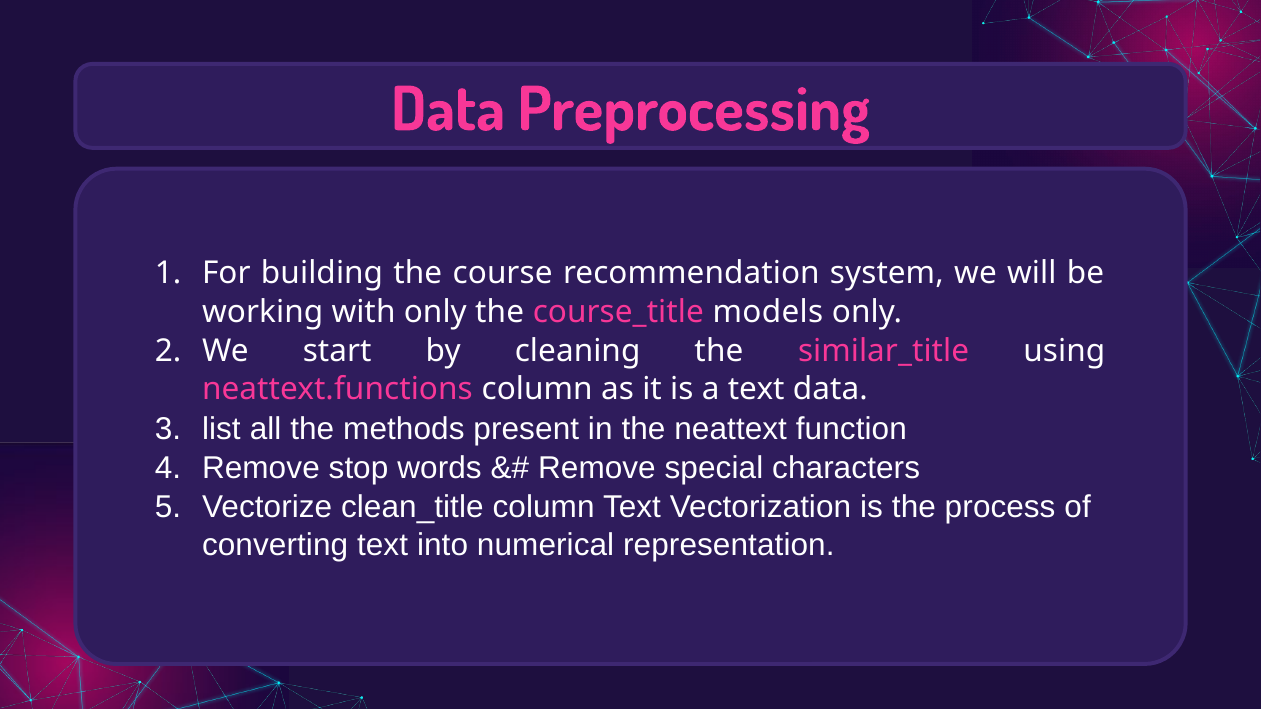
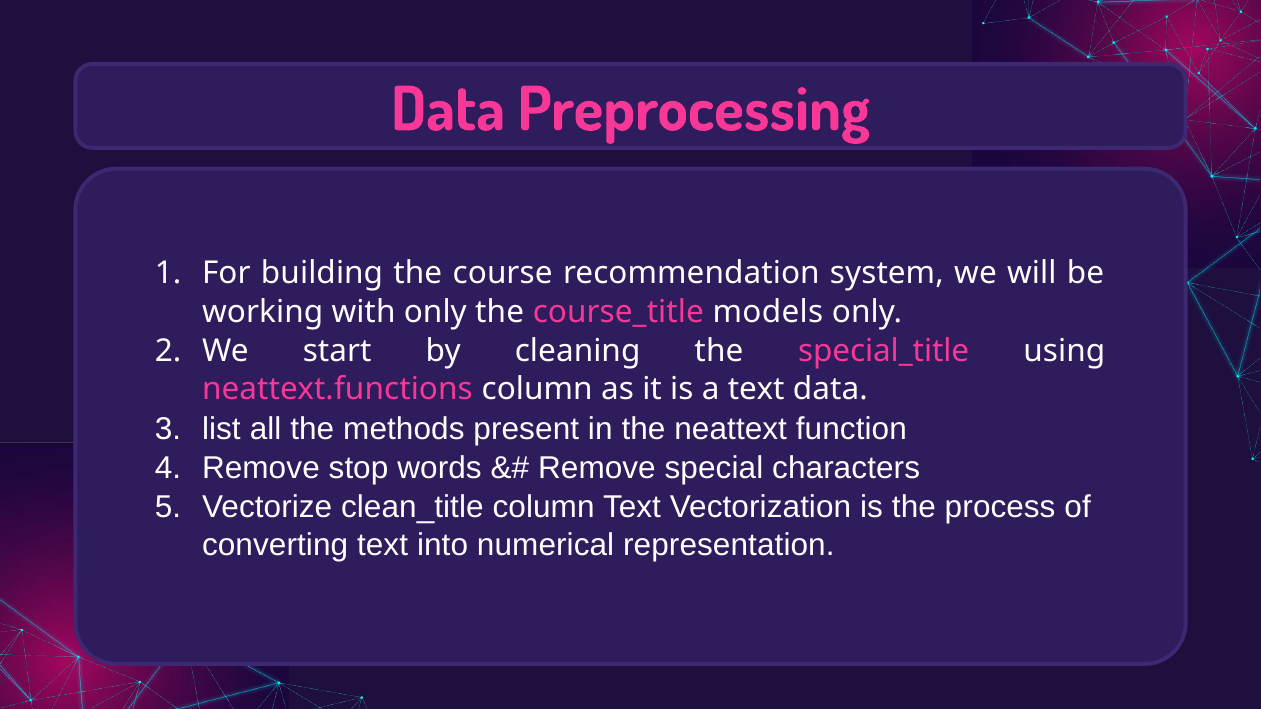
similar_title: similar_title -> special_title
